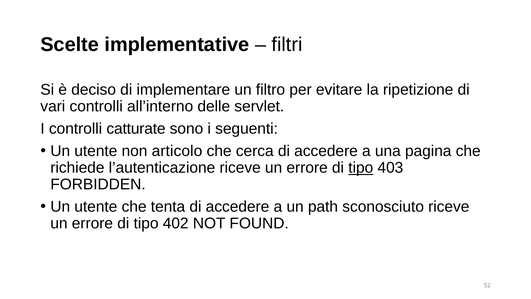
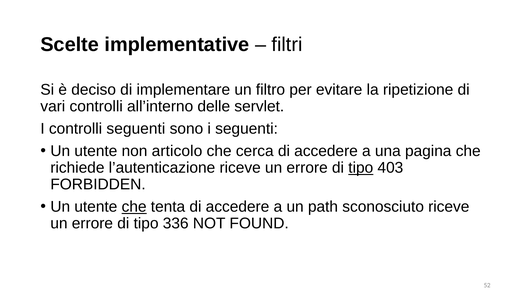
controlli catturate: catturate -> seguenti
che at (134, 207) underline: none -> present
402: 402 -> 336
